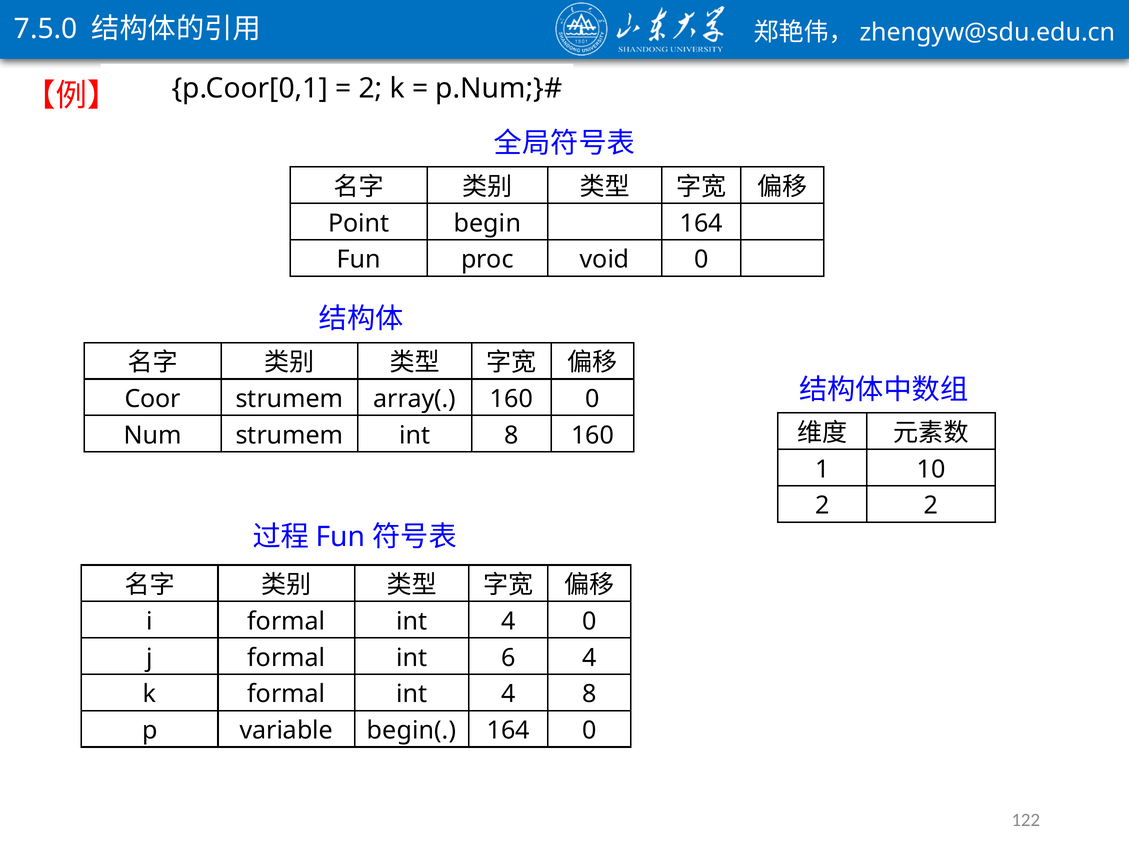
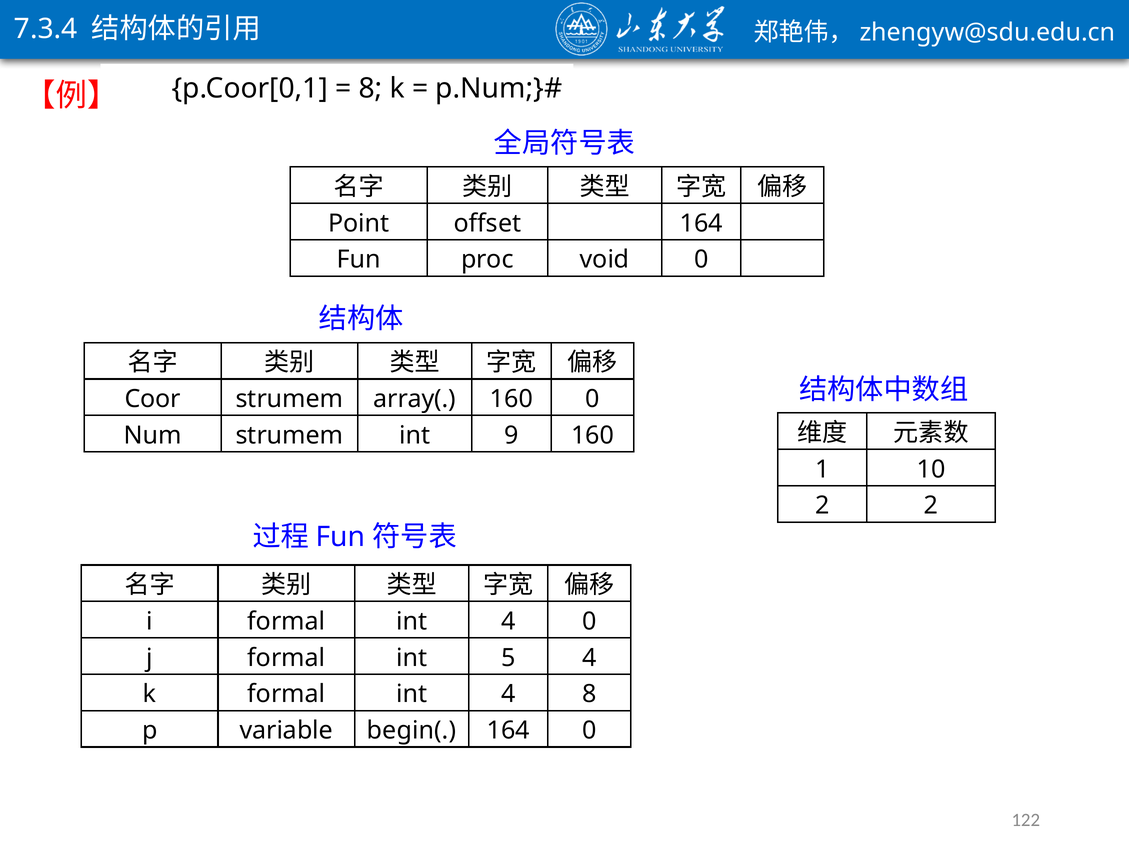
7.5.0: 7.5.0 -> 7.3.4
2 at (370, 88): 2 -> 8
begin: begin -> offset
int 8: 8 -> 9
6: 6 -> 5
